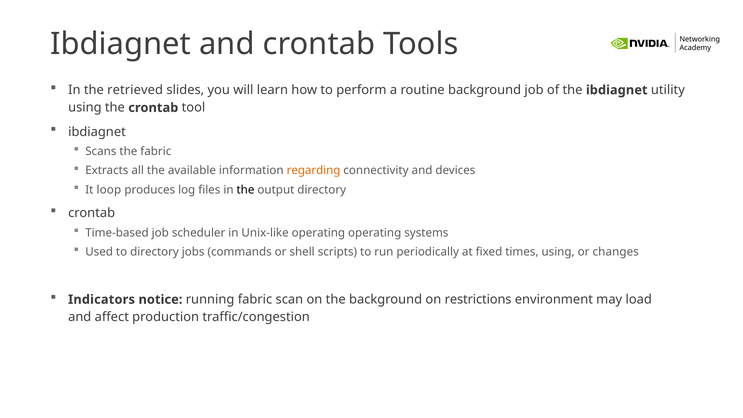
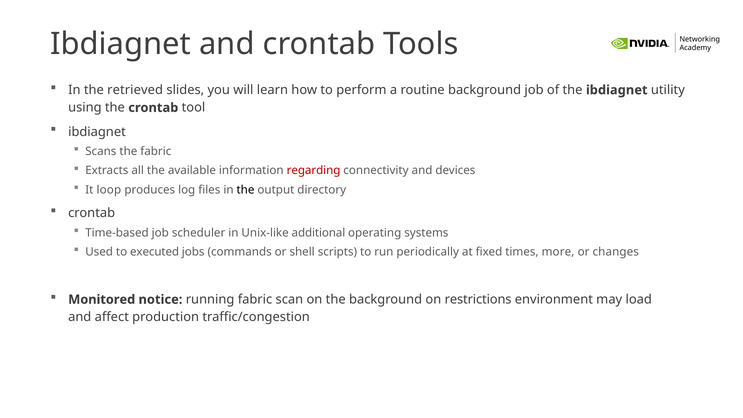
regarding colour: orange -> red
Unix-like operating: operating -> additional
to directory: directory -> executed
times using: using -> more
Indicators: Indicators -> Monitored
